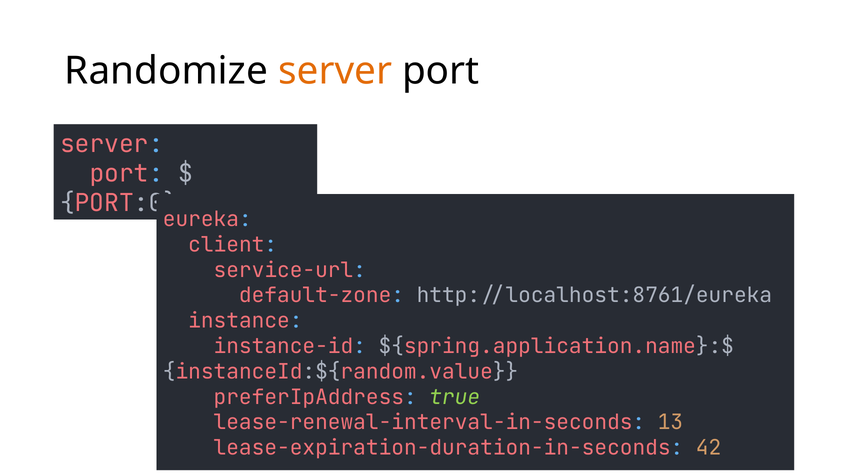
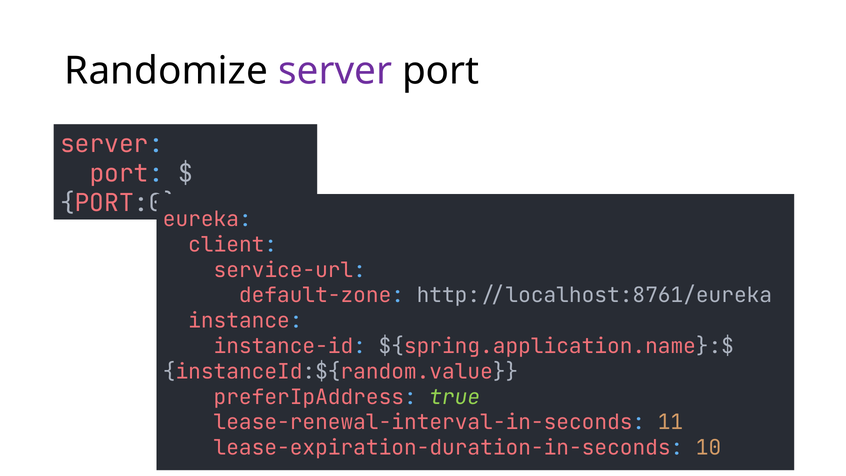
server at (335, 71) colour: orange -> purple
13: 13 -> 11
42: 42 -> 10
